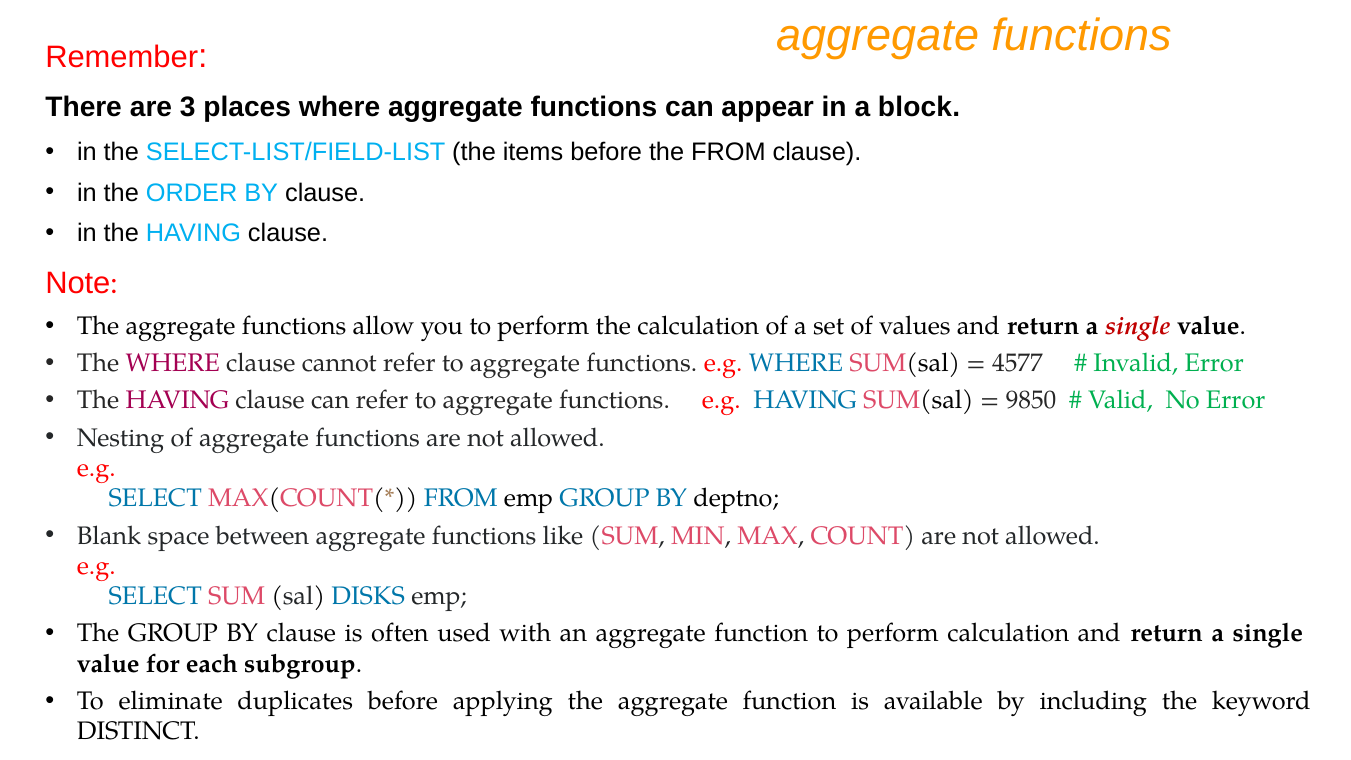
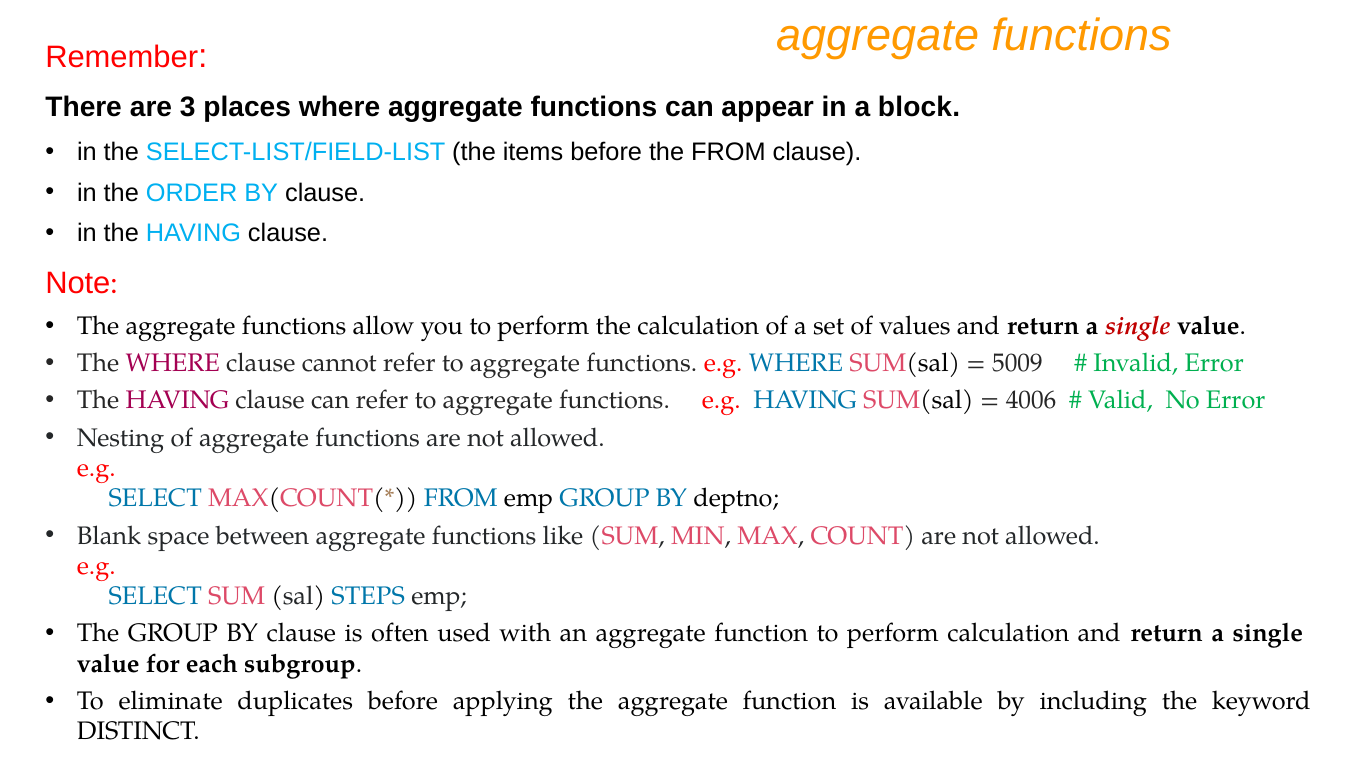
4577: 4577 -> 5009
9850: 9850 -> 4006
DISKS: DISKS -> STEPS
